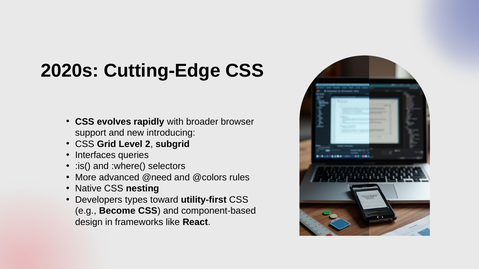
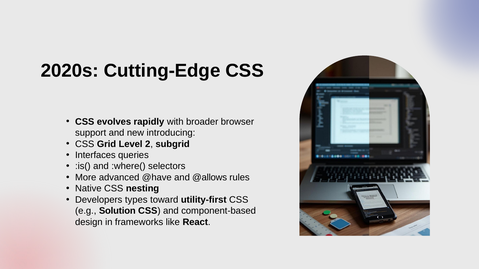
@need: @need -> @have
@colors: @colors -> @allows
Become: Become -> Solution
